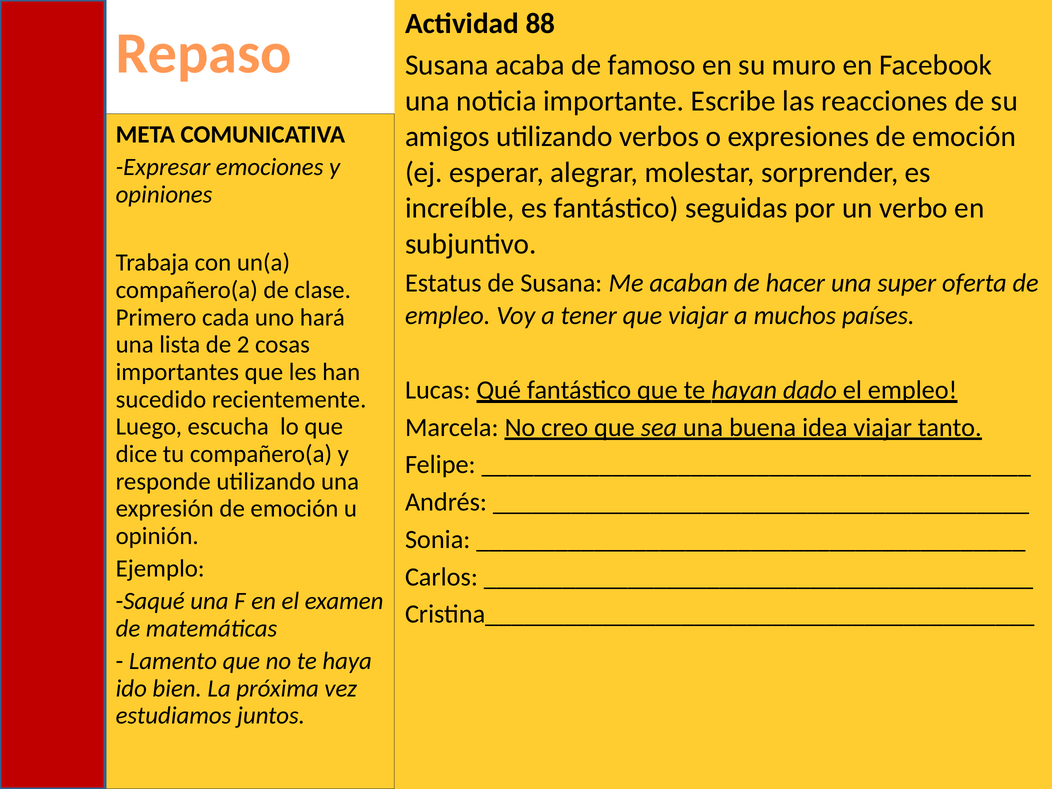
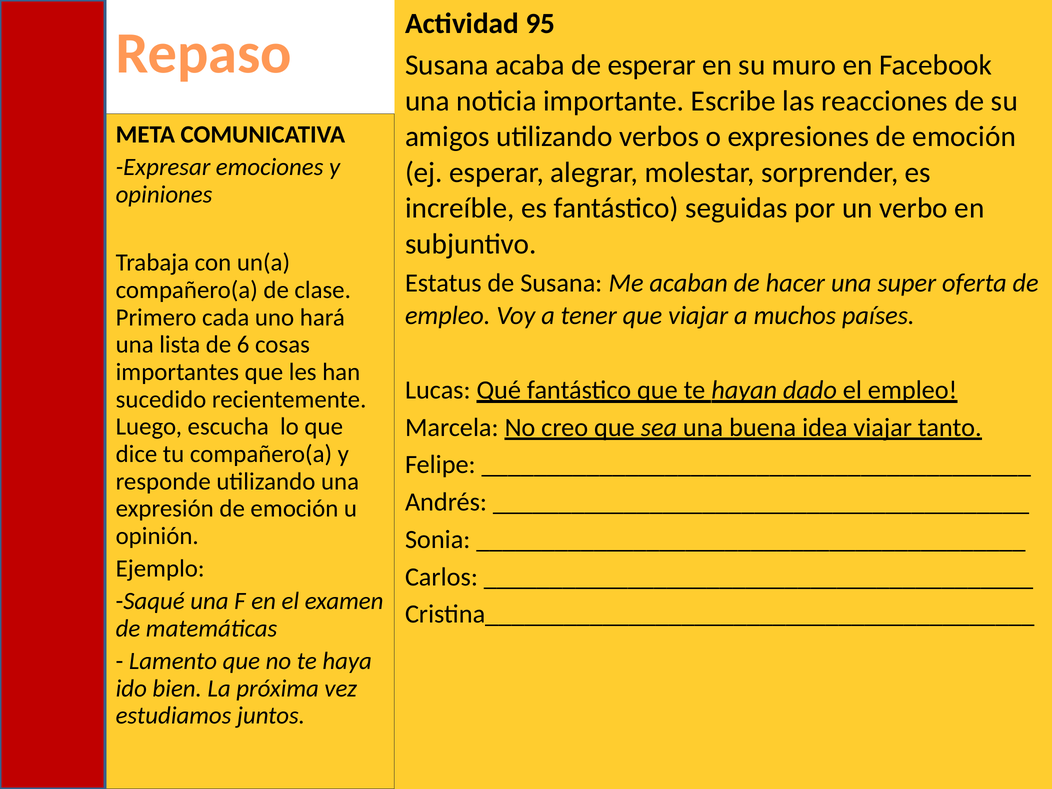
88: 88 -> 95
de famoso: famoso -> esperar
2: 2 -> 6
